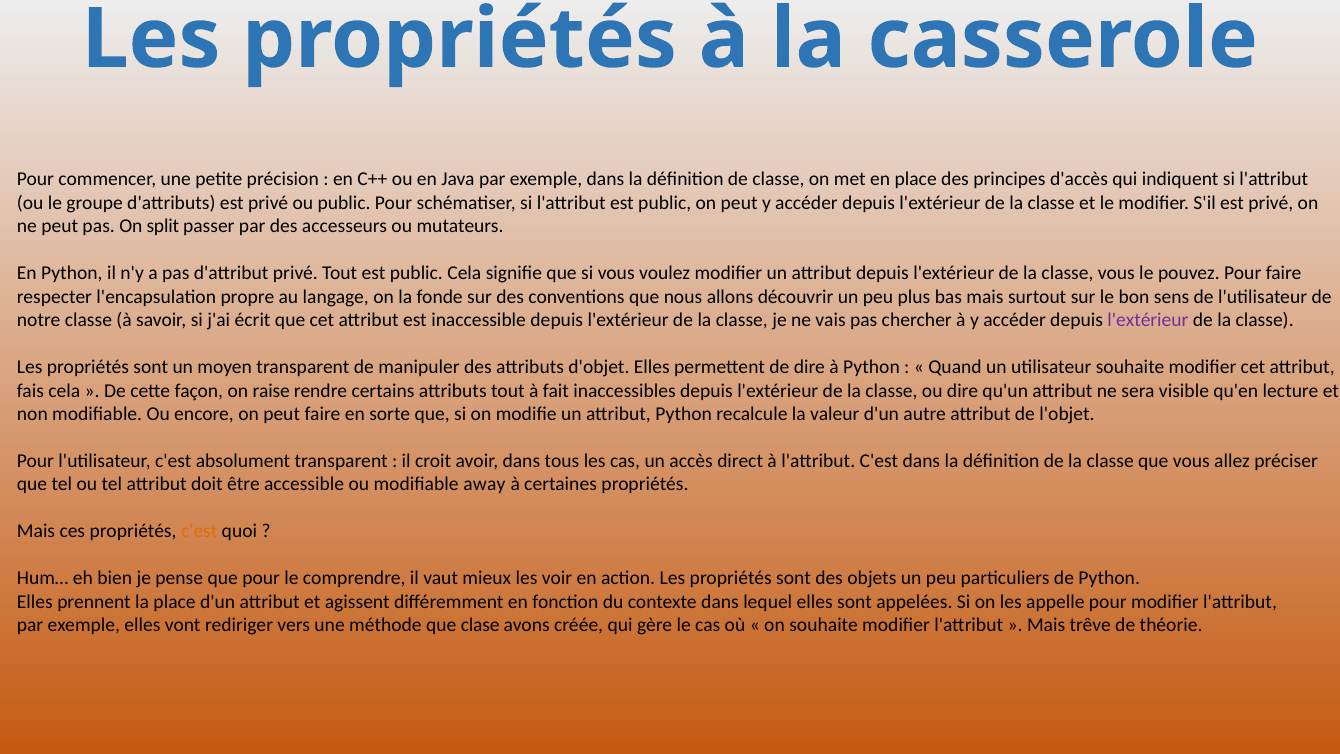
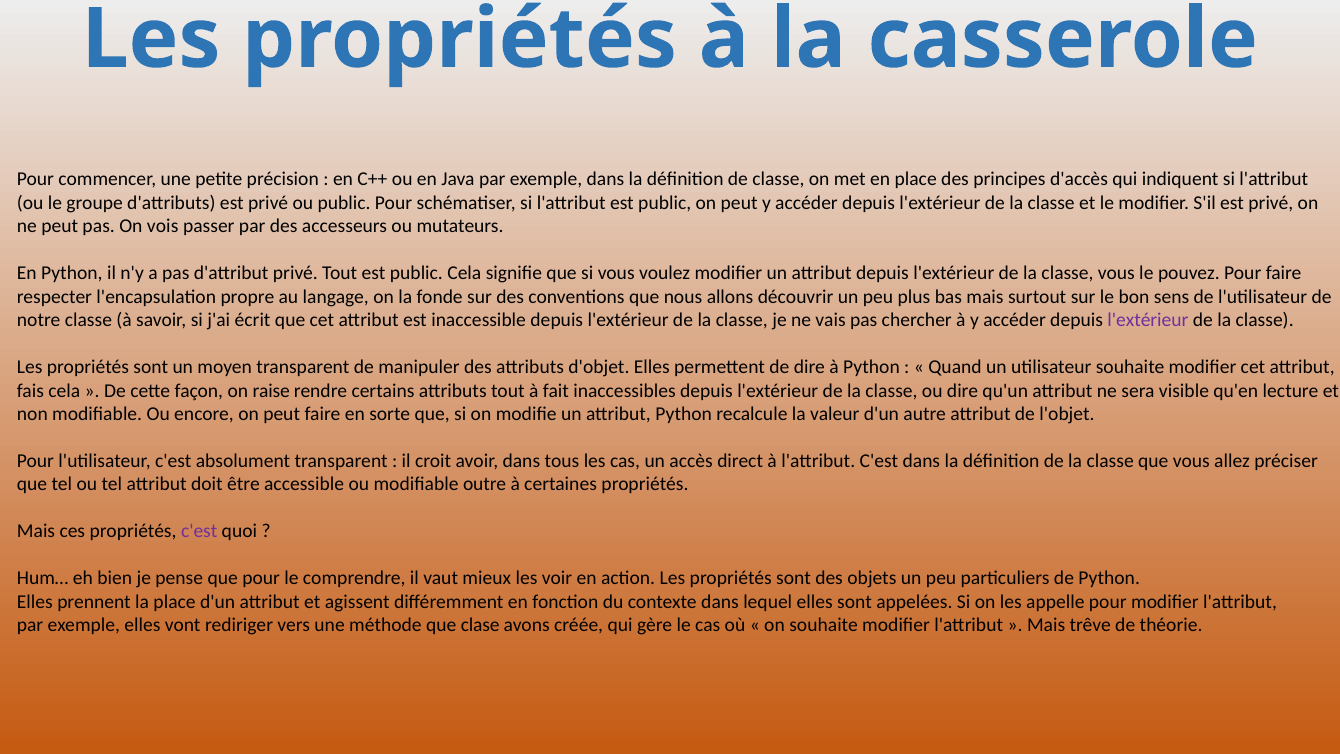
split: split -> vois
away: away -> outre
c'est at (199, 531) colour: orange -> purple
